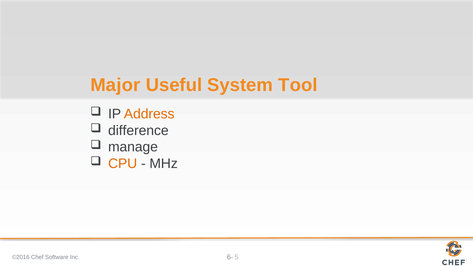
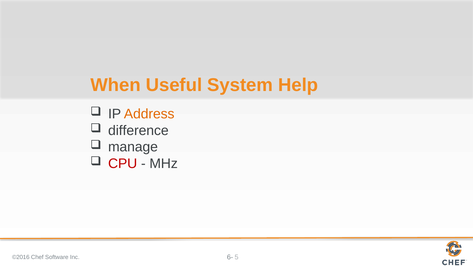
Major: Major -> When
Tool: Tool -> Help
CPU colour: orange -> red
